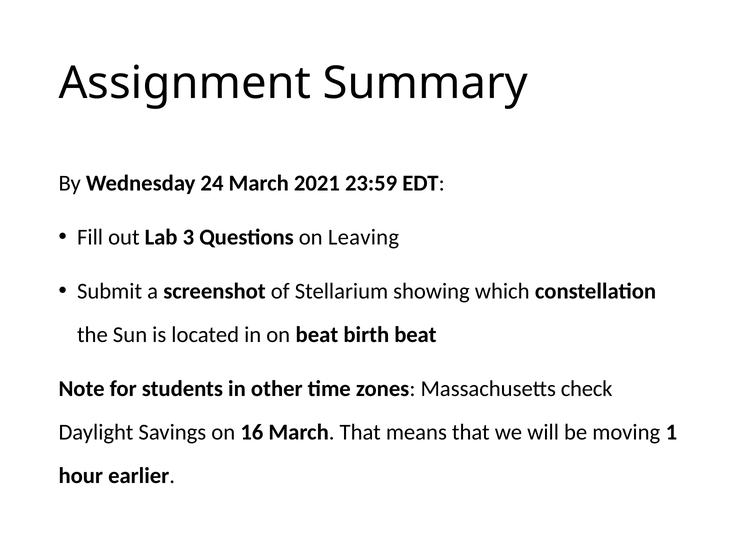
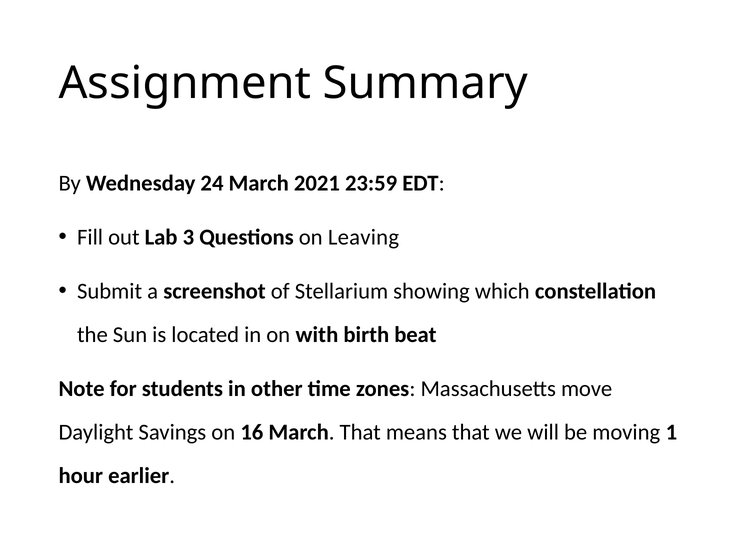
on beat: beat -> with
check: check -> move
